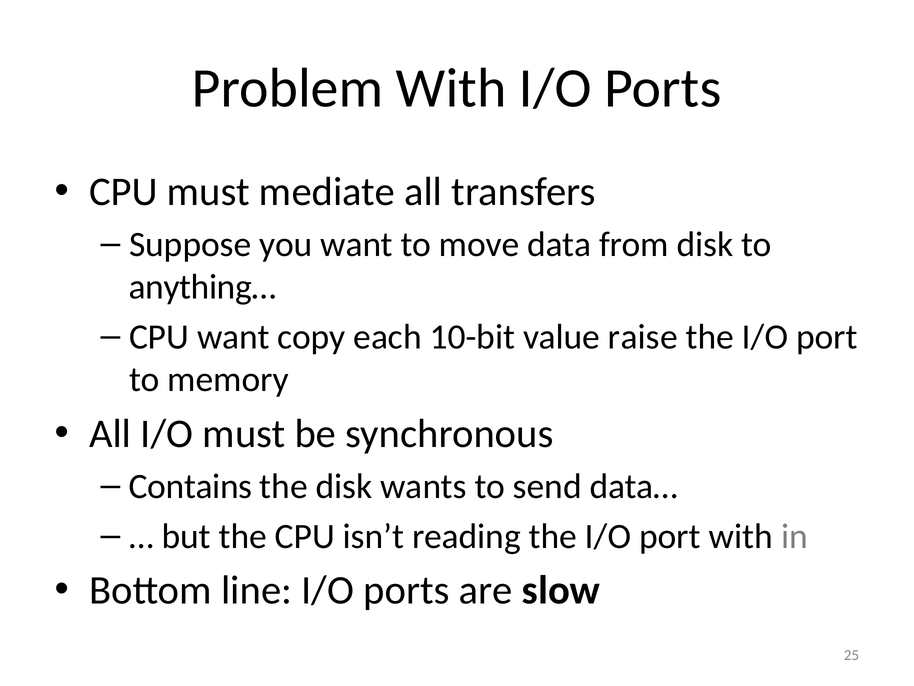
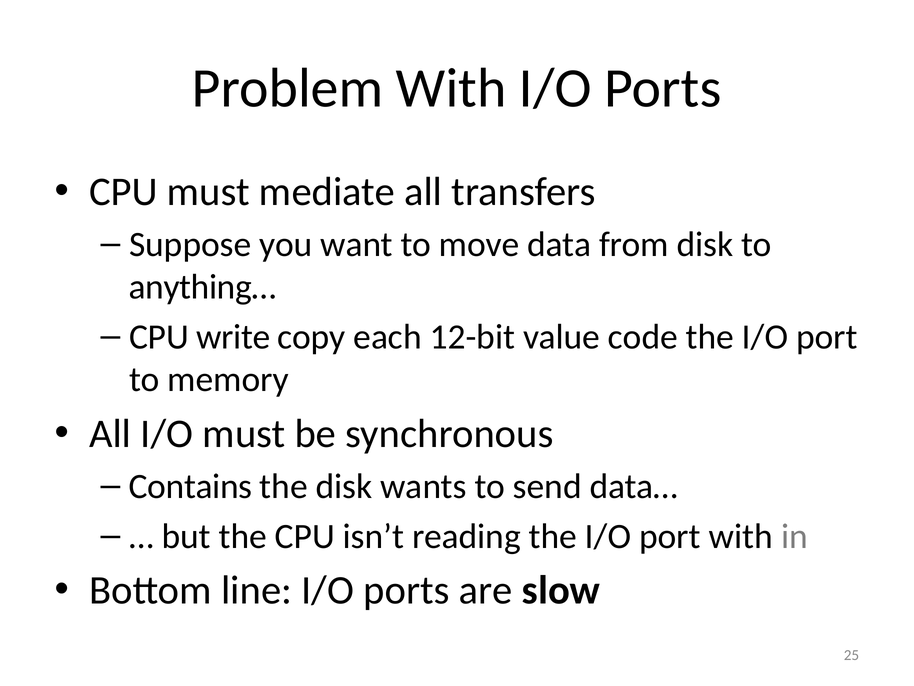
CPU want: want -> write
10-bit: 10-bit -> 12-bit
raise: raise -> code
